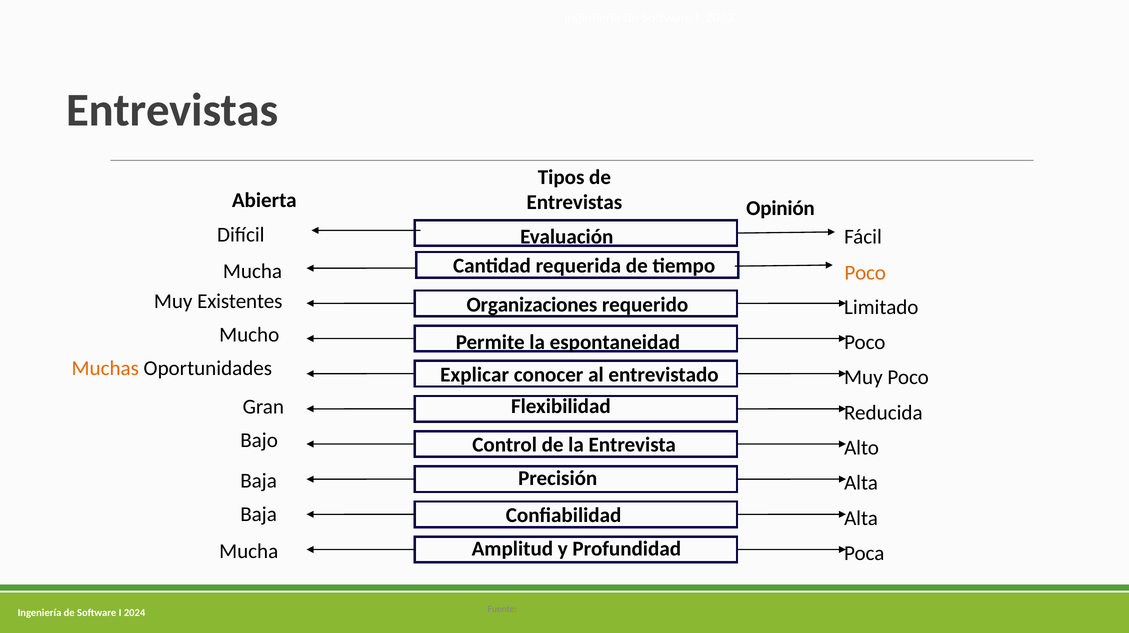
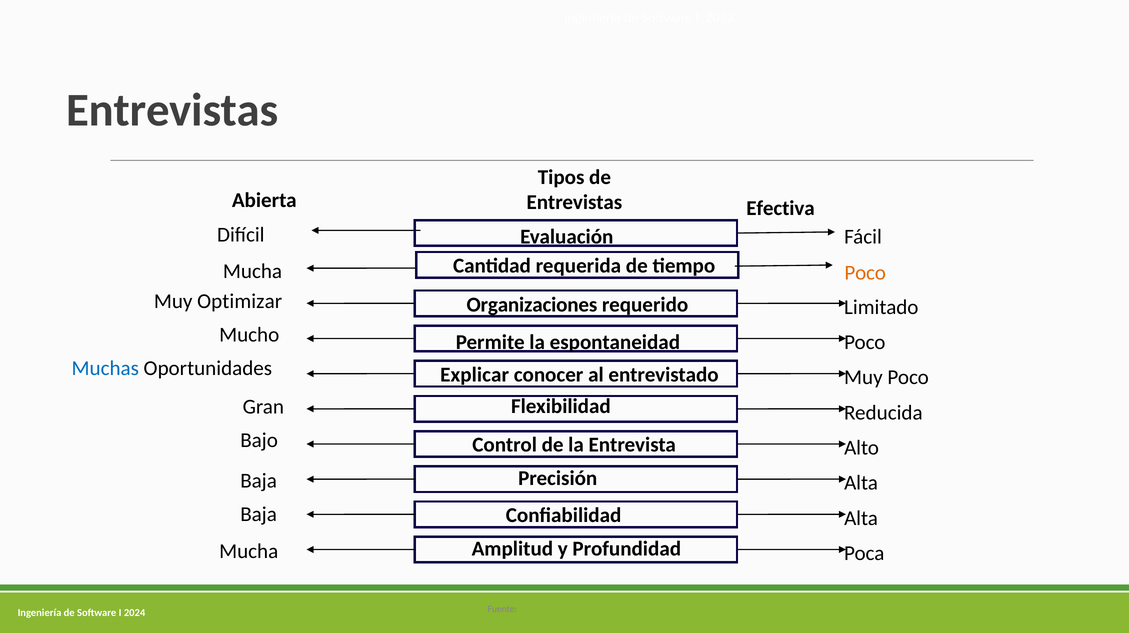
Opinión: Opinión -> Efectiva
Existentes: Existentes -> Optimizar
Muchas colour: orange -> blue
